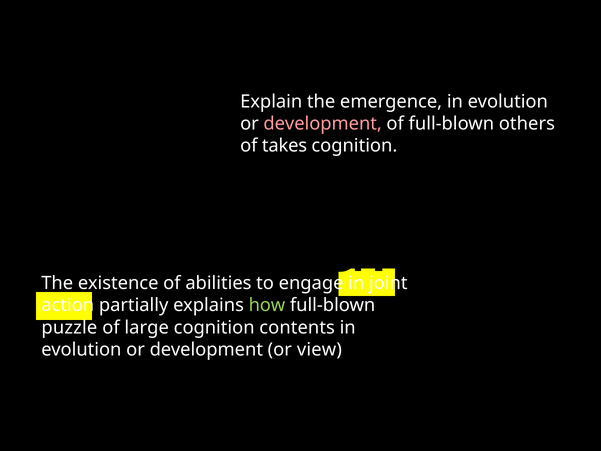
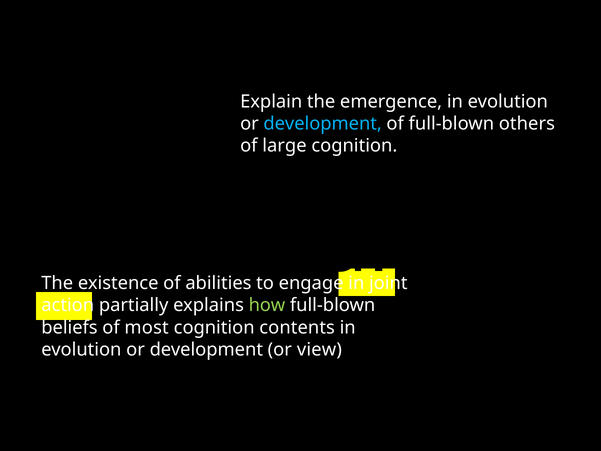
development at (323, 124) colour: pink -> light blue
takes: takes -> large
puzzle: puzzle -> beliefs
large: large -> most
